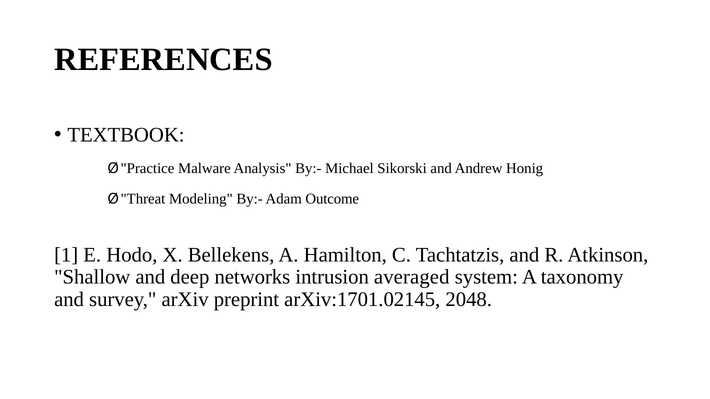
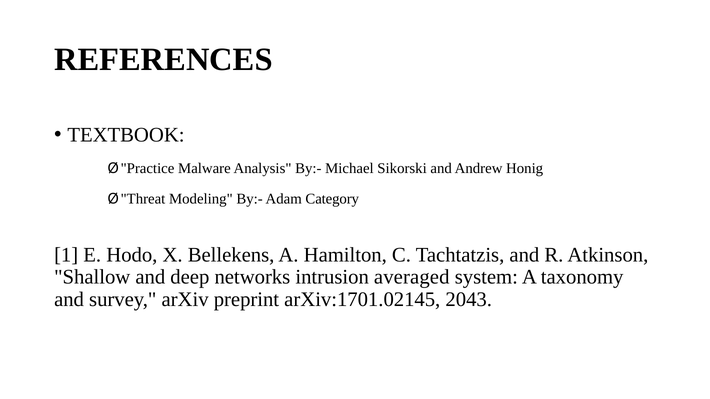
Outcome: Outcome -> Category
2048: 2048 -> 2043
